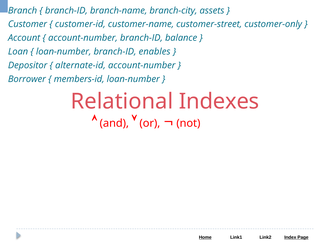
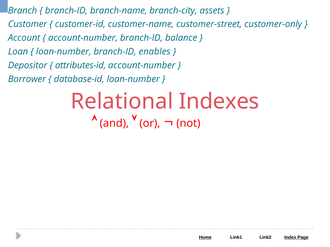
alternate-id: alternate-id -> attributes-id
members-id: members-id -> database-id
